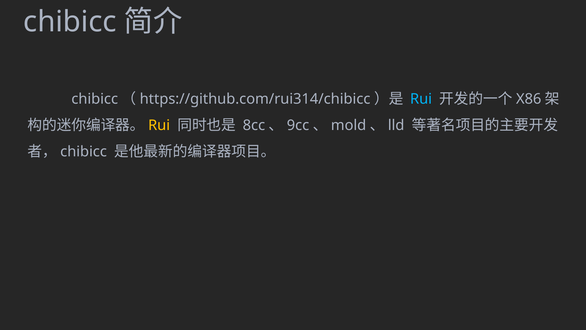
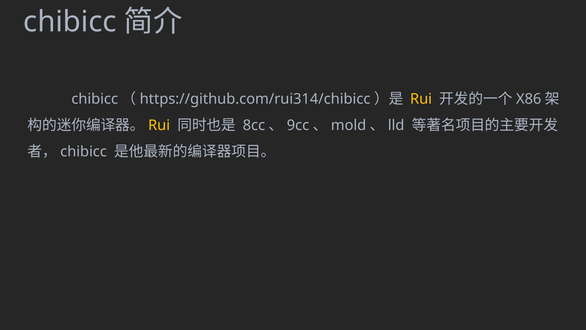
Rui at (421, 99) colour: light blue -> yellow
